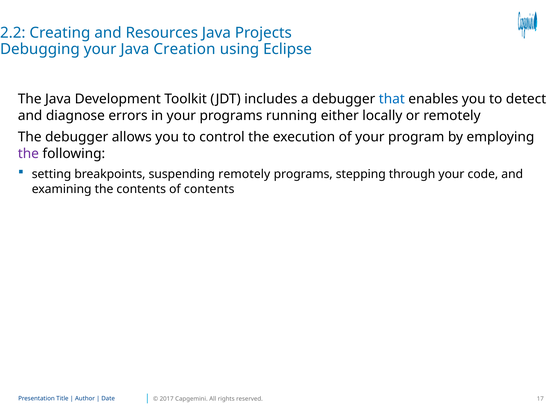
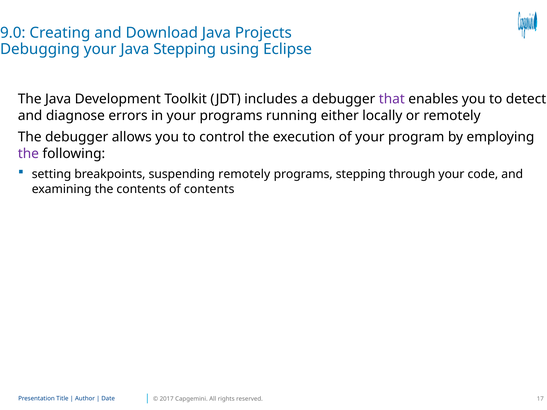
2.2: 2.2 -> 9.0
Resources: Resources -> Download
Java Creation: Creation -> Stepping
that colour: blue -> purple
